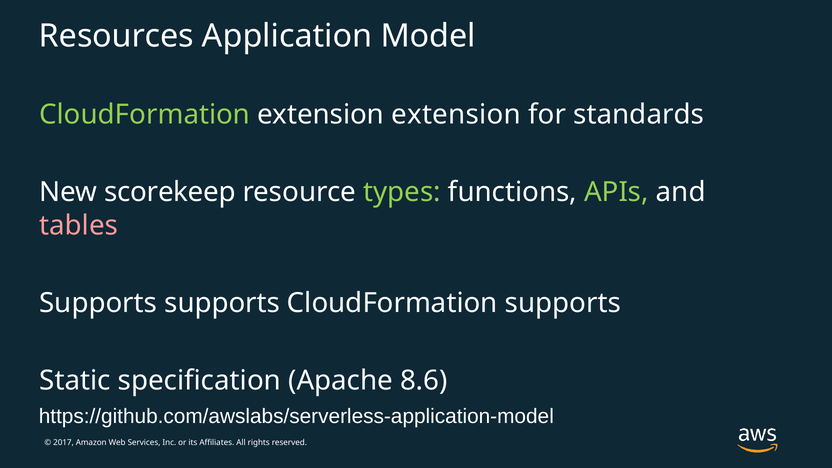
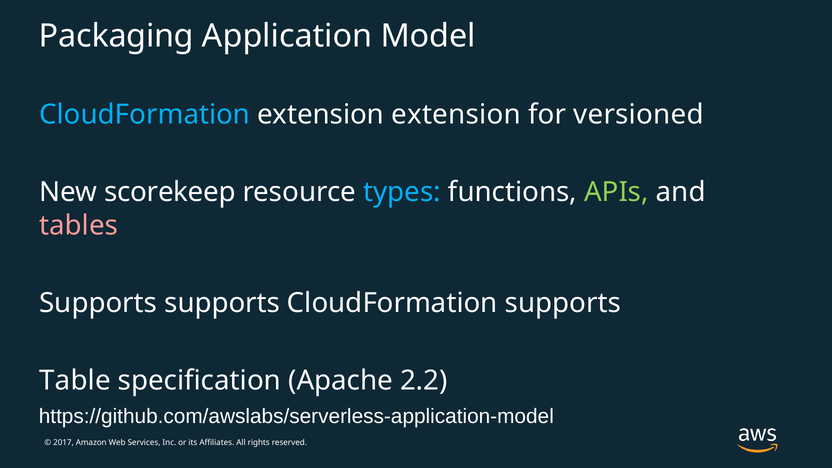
Resources: Resources -> Packaging
CloudFormation at (145, 115) colour: light green -> light blue
standards: standards -> versioned
types colour: light green -> light blue
Static: Static -> Table
8.6: 8.6 -> 2.2
